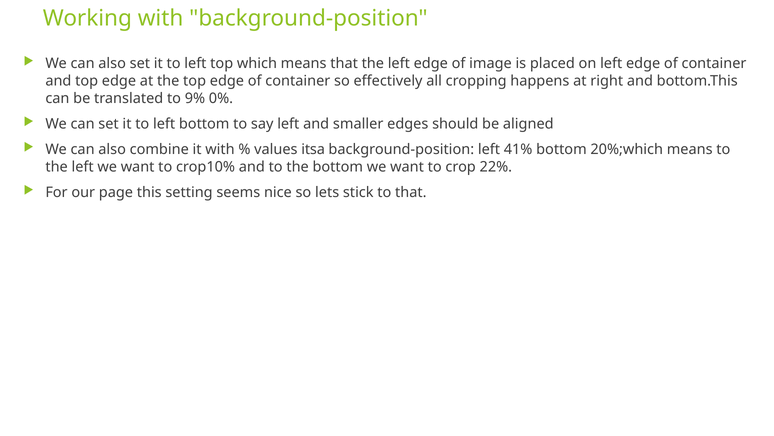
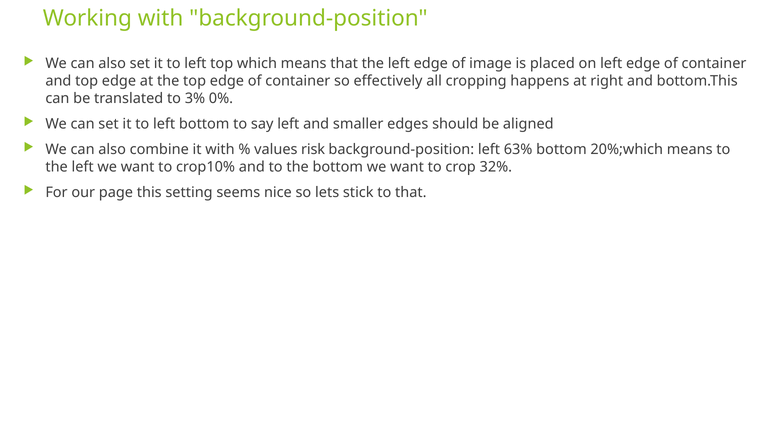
9%: 9% -> 3%
itsa: itsa -> risk
41%: 41% -> 63%
22%: 22% -> 32%
